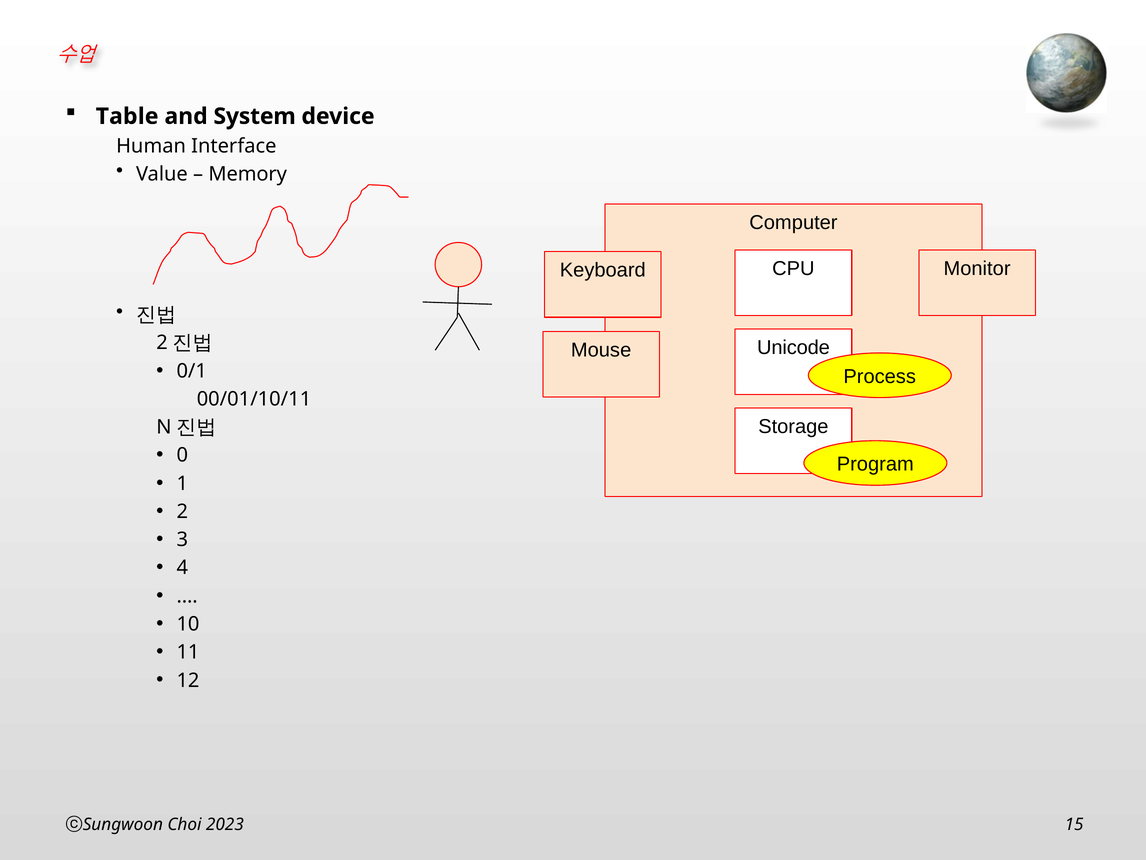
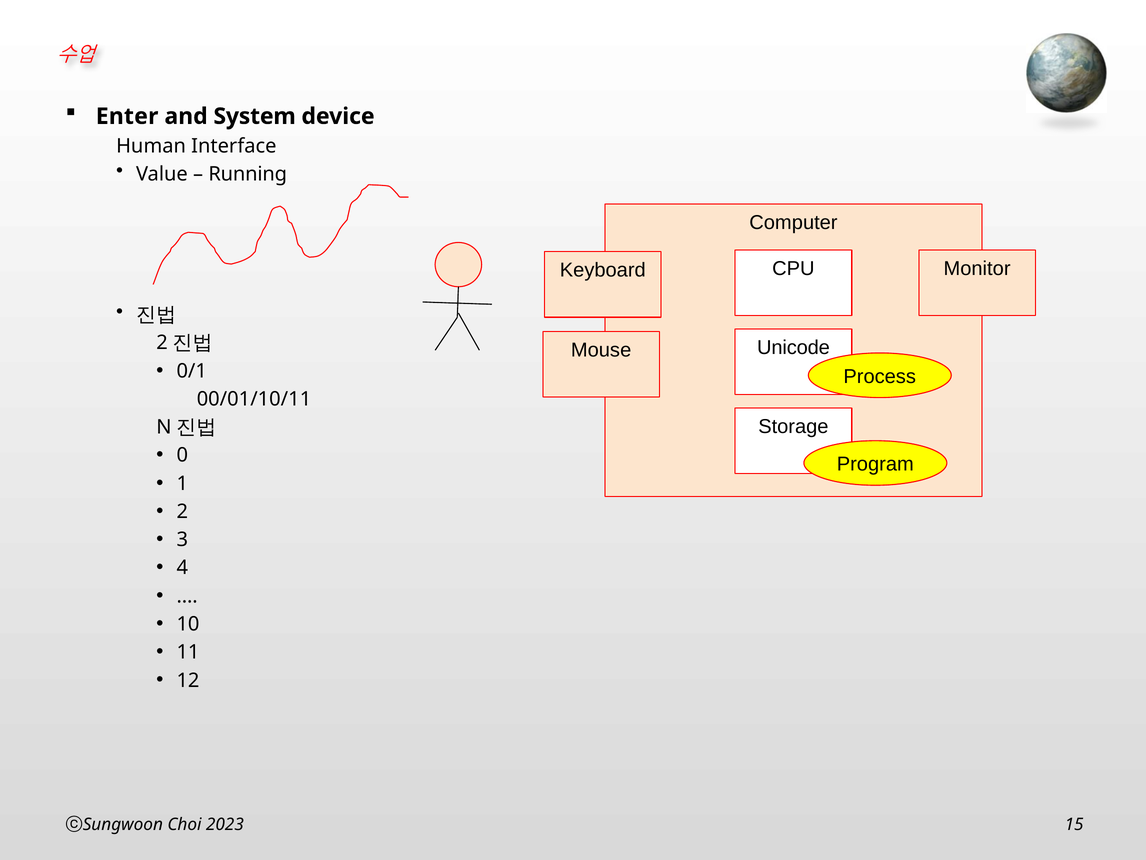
Table: Table -> Enter
Memory: Memory -> Running
